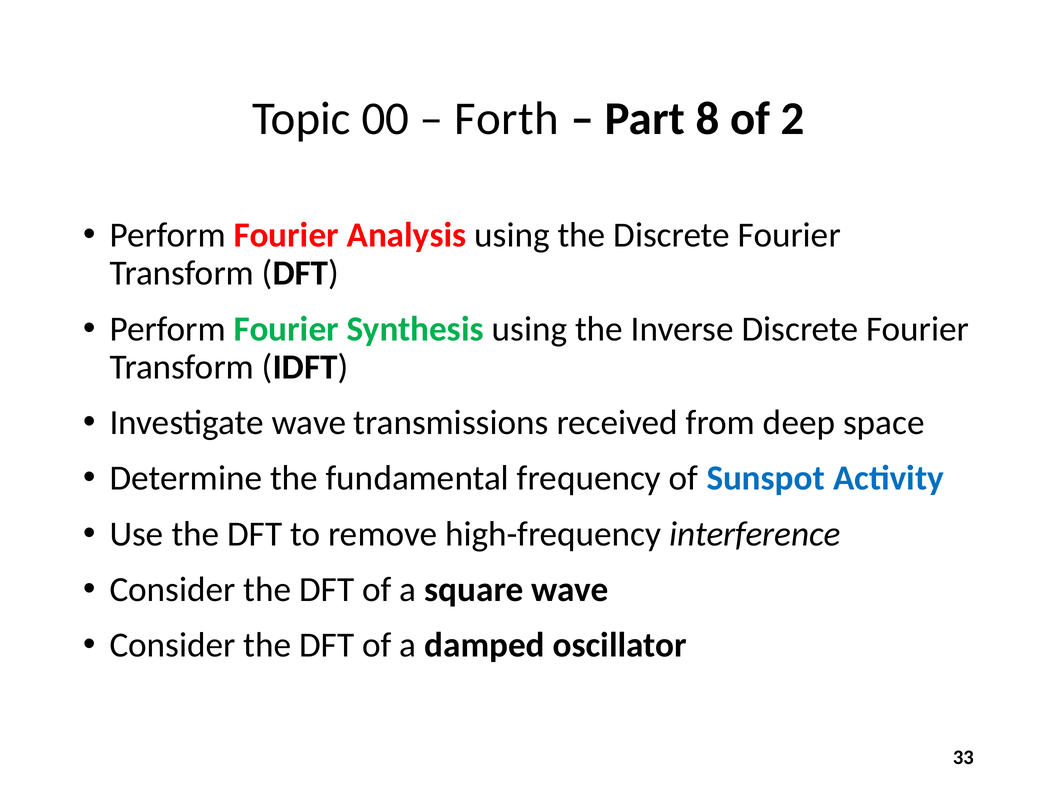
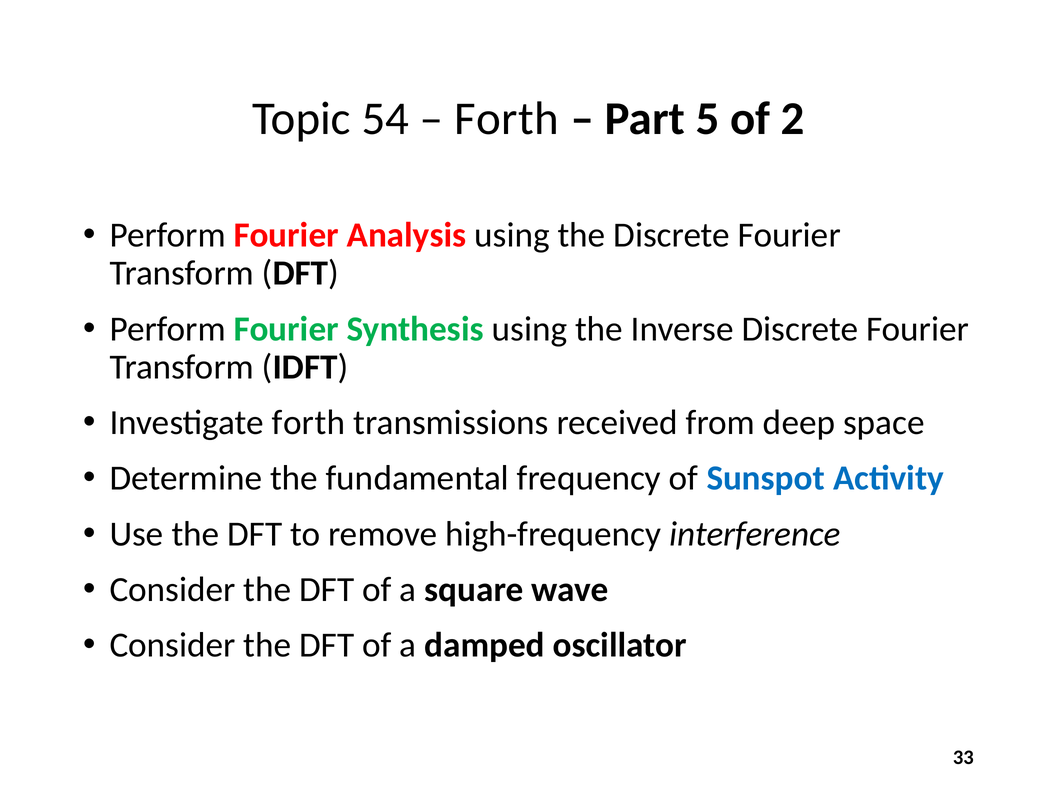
00: 00 -> 54
8: 8 -> 5
Investigate wave: wave -> forth
